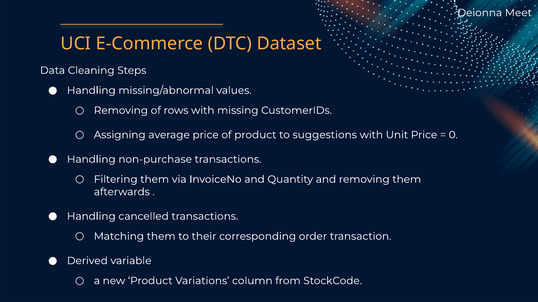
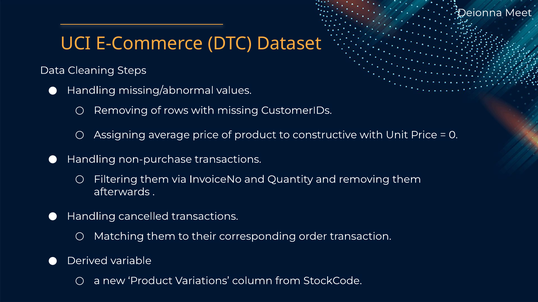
suggestions: suggestions -> constructive
